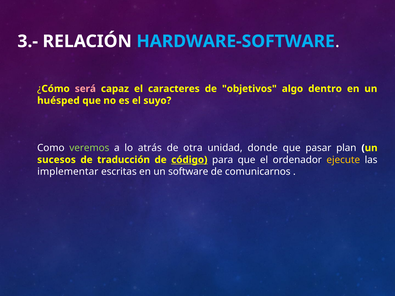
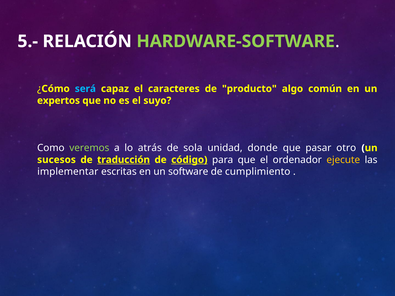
3.-: 3.- -> 5.-
HARDWARE-SOFTWARE colour: light blue -> light green
será colour: pink -> light blue
objetivos: objetivos -> producto
dentro: dentro -> común
huésped: huésped -> expertos
otra: otra -> sola
plan: plan -> otro
traducción underline: none -> present
comunicarnos: comunicarnos -> cumplimiento
